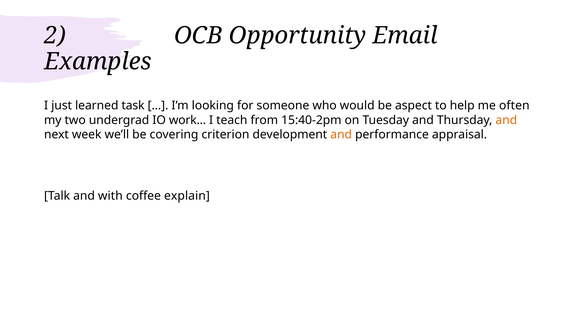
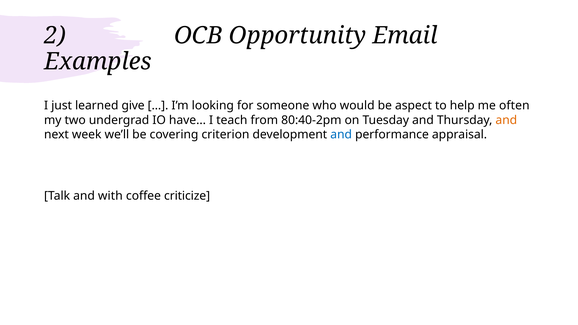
task: task -> give
work: work -> have
15:40-2pm: 15:40-2pm -> 80:40-2pm
and at (341, 135) colour: orange -> blue
explain: explain -> criticize
